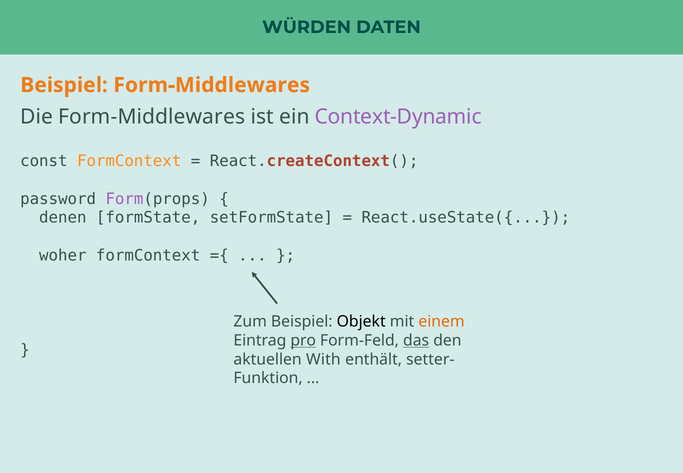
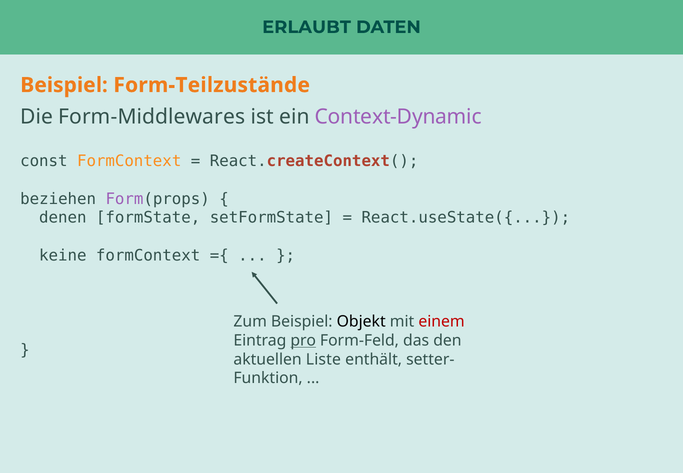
WÜRDEN: WÜRDEN -> ERLAUBT
Beispiel Form-Middlewares: Form-Middlewares -> Form-Teilzustände
password: password -> beziehen
woher: woher -> keine
einem colour: orange -> red
das underline: present -> none
With: With -> Liste
